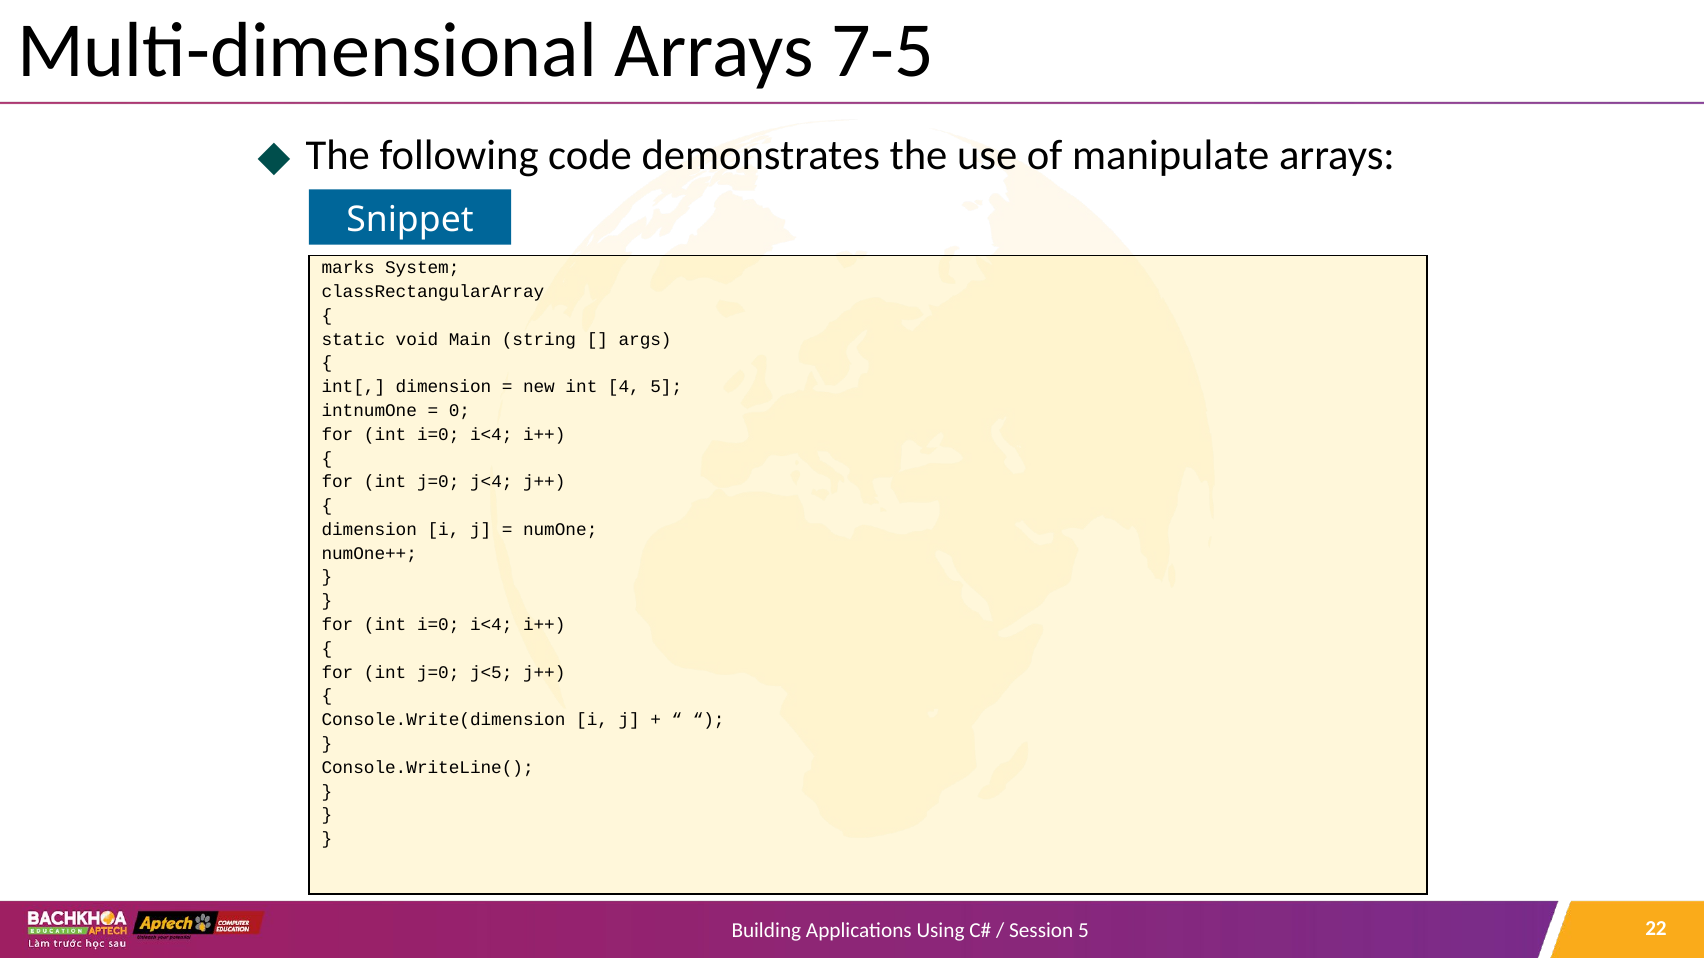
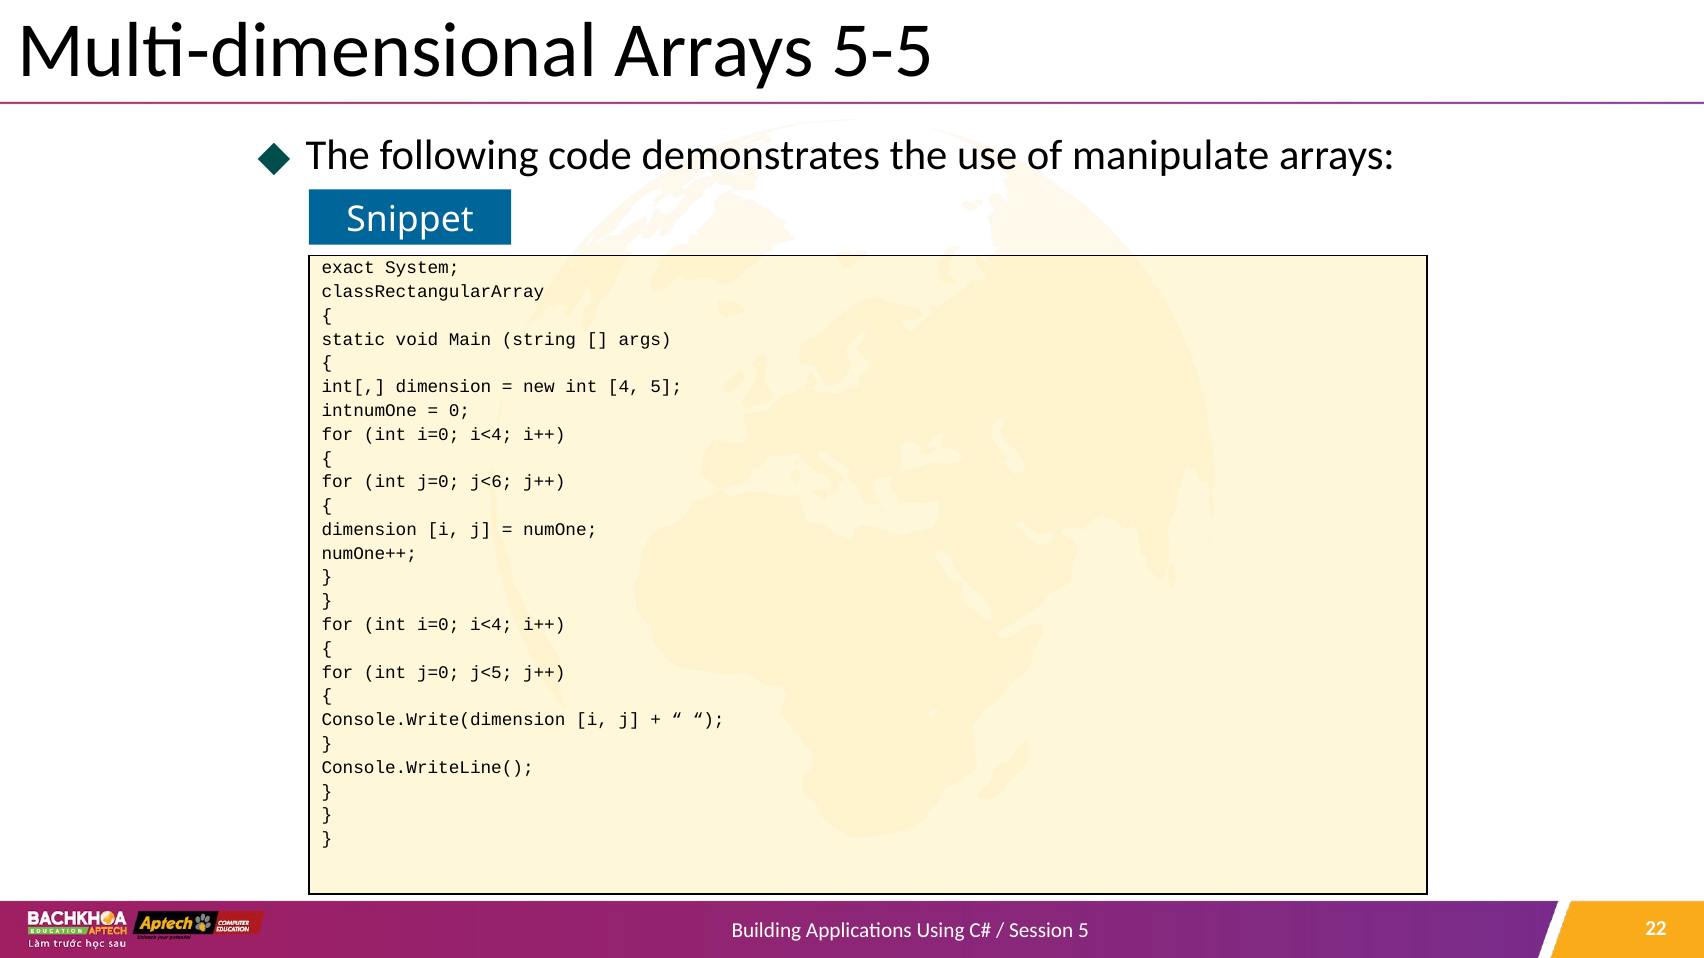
7-5: 7-5 -> 5-5
marks: marks -> exact
j<4: j<4 -> j<6
